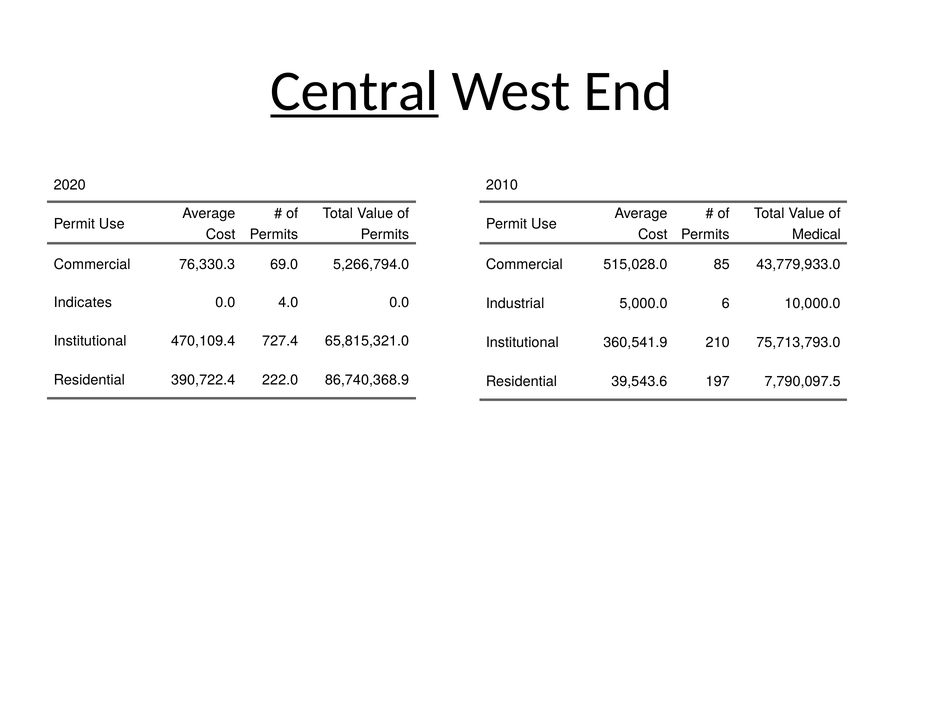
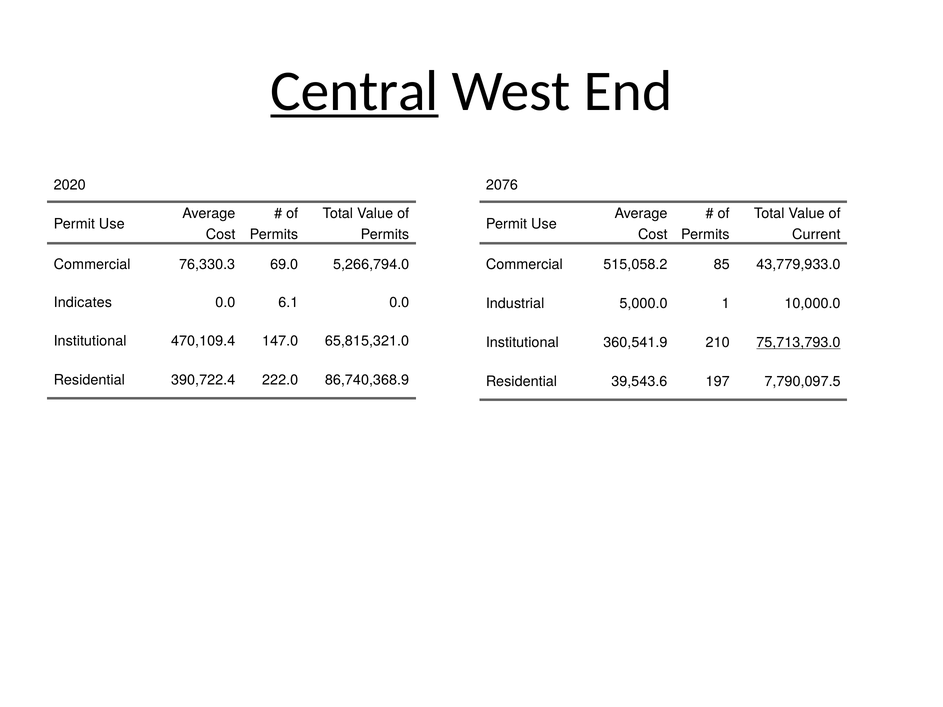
2010: 2010 -> 2076
Medical: Medical -> Current
515,028.0: 515,028.0 -> 515,058.2
4.0: 4.0 -> 6.1
6: 6 -> 1
727.4: 727.4 -> 147.0
75,713,793.0 underline: none -> present
